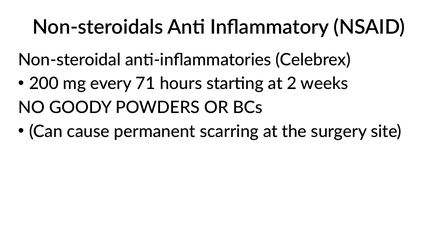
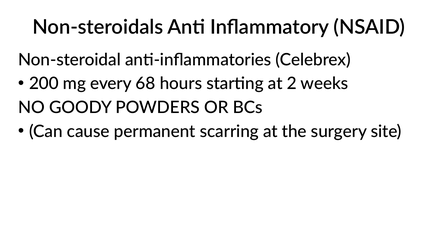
71: 71 -> 68
